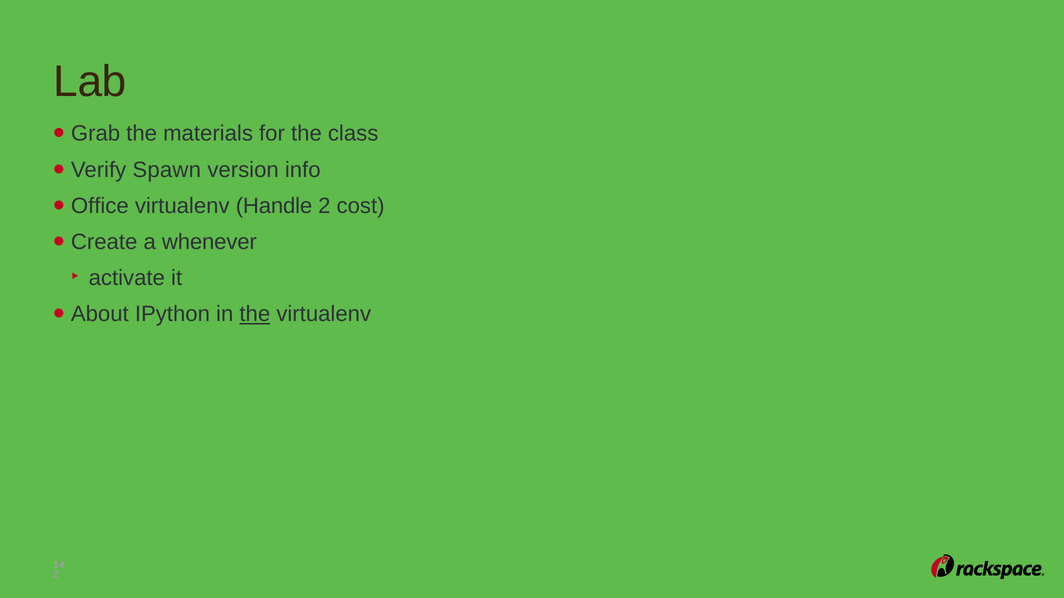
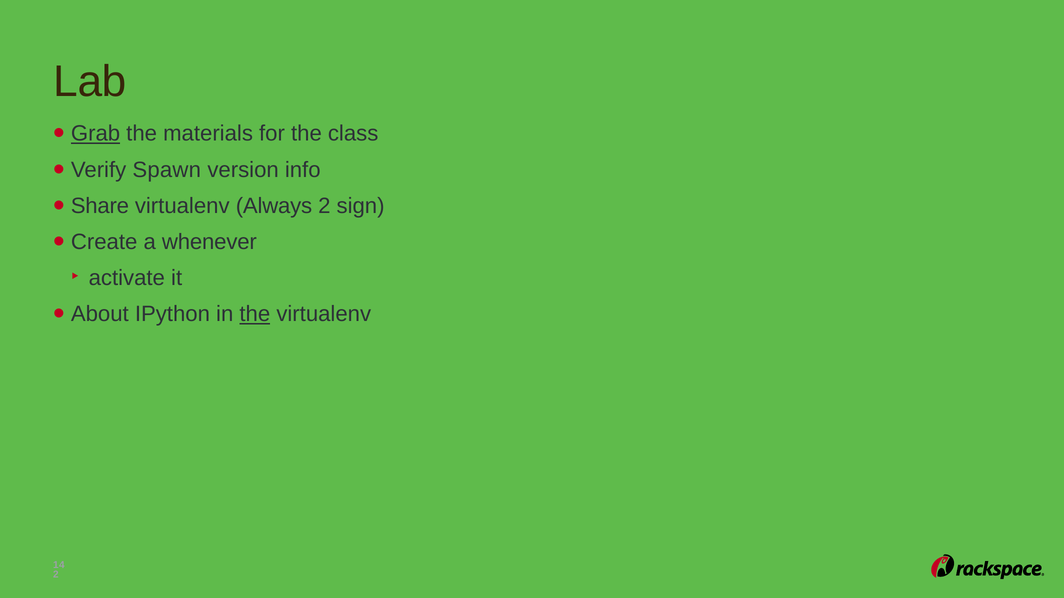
Grab underline: none -> present
Office: Office -> Share
Handle: Handle -> Always
cost: cost -> sign
